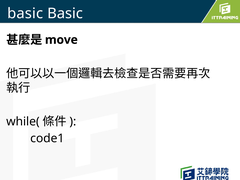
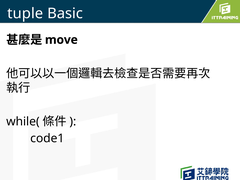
basic at (25, 13): basic -> tuple
